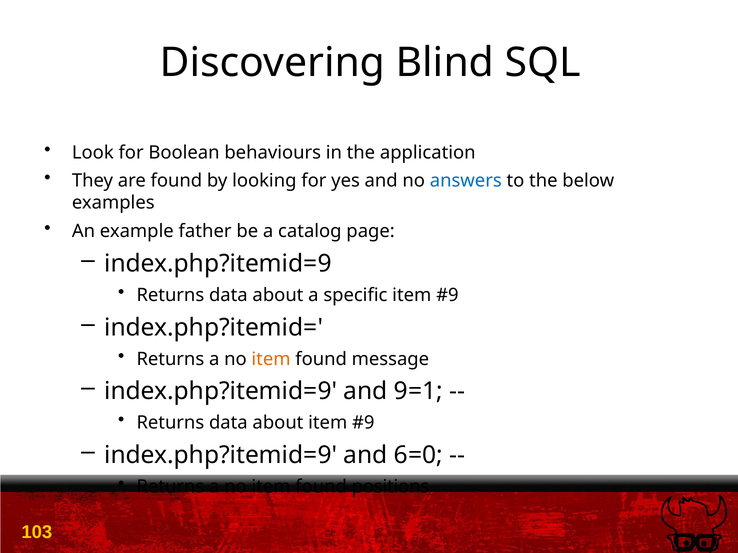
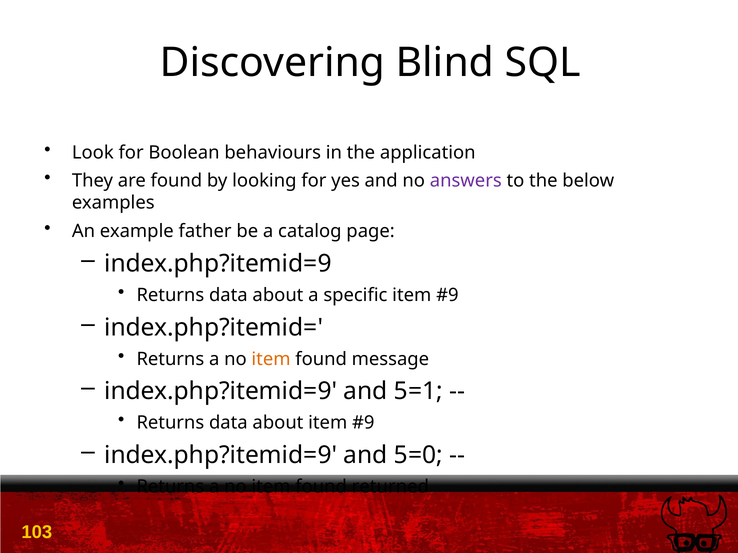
answers colour: blue -> purple
9=1: 9=1 -> 5=1
6=0: 6=0 -> 5=0
positions: positions -> returned
